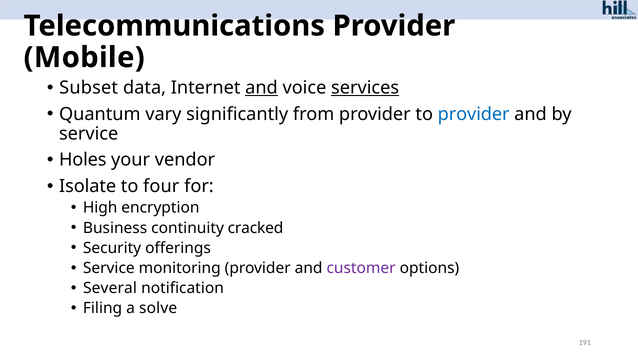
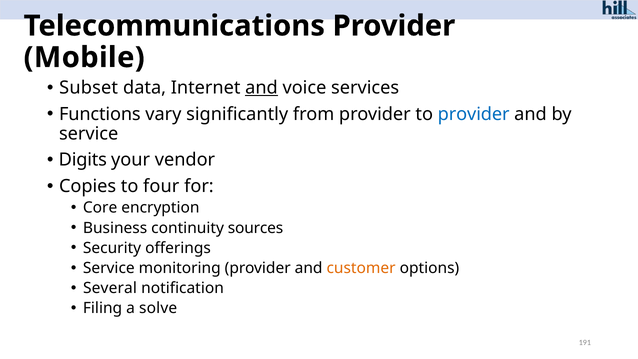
services underline: present -> none
Quantum: Quantum -> Functions
Holes: Holes -> Digits
Isolate: Isolate -> Copies
High: High -> Core
cracked: cracked -> sources
customer colour: purple -> orange
